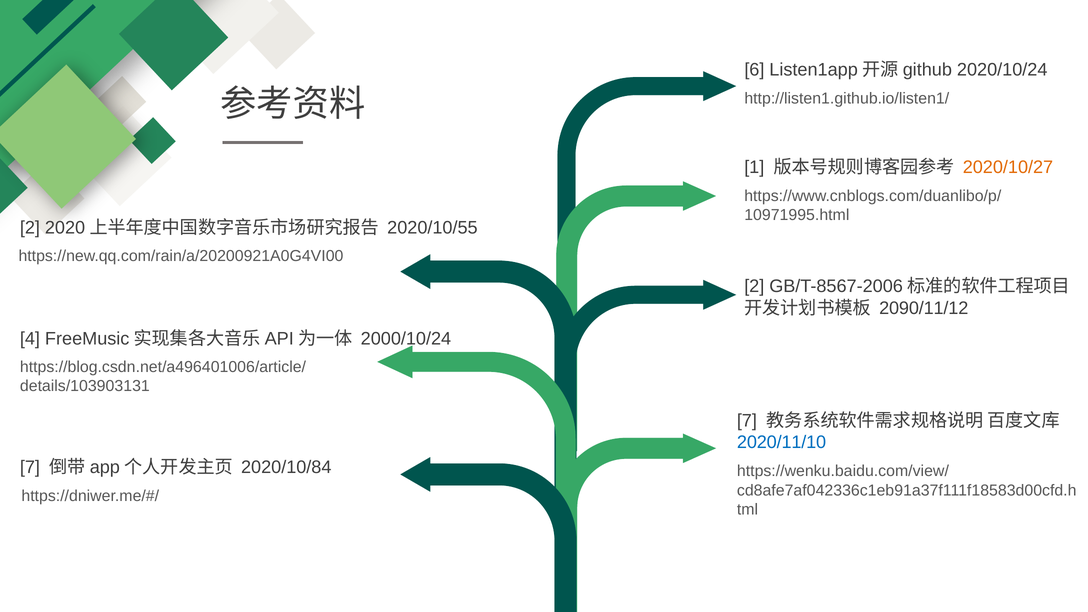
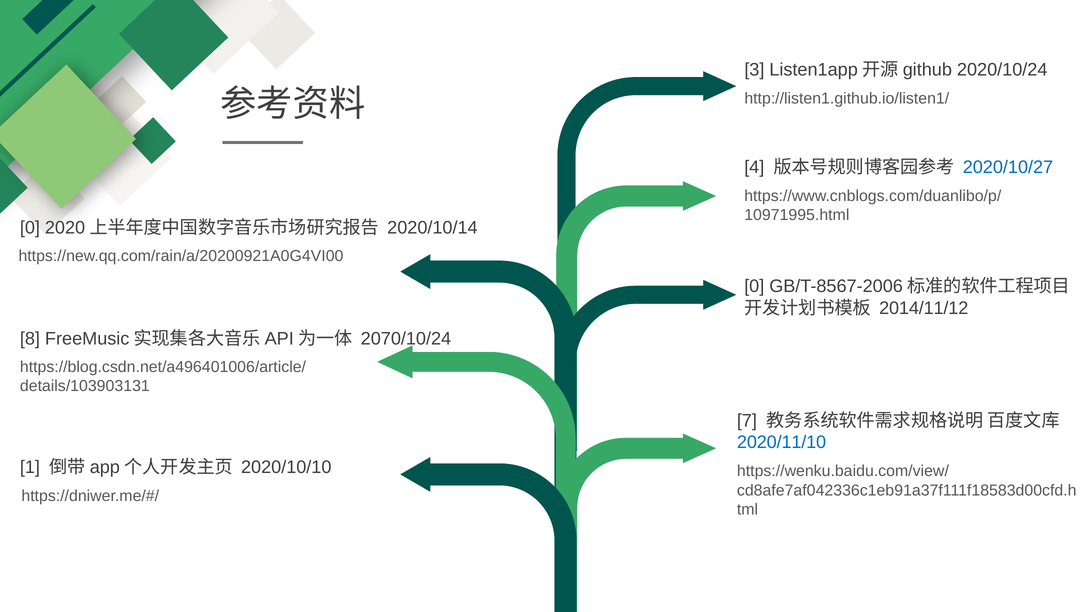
6: 6 -> 3
1: 1 -> 4
2020/10/27 colour: orange -> blue
2 at (30, 228): 2 -> 0
2020/10/55: 2020/10/55 -> 2020/10/14
2 at (754, 286): 2 -> 0
2090/11/12: 2090/11/12 -> 2014/11/12
4: 4 -> 8
2000/10/24: 2000/10/24 -> 2070/10/24
7 at (30, 467): 7 -> 1
2020/10/84: 2020/10/84 -> 2020/10/10
